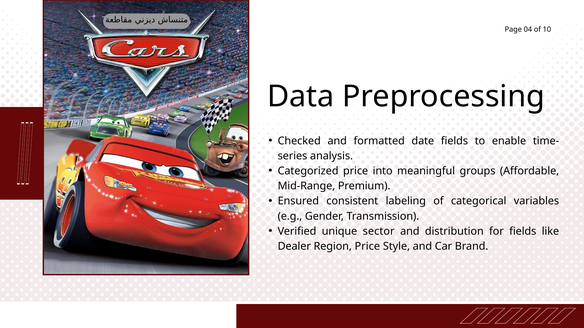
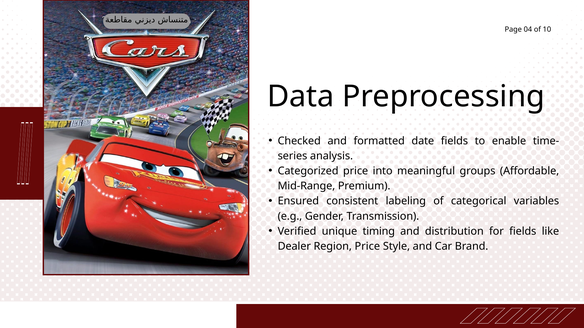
sector: sector -> timing
